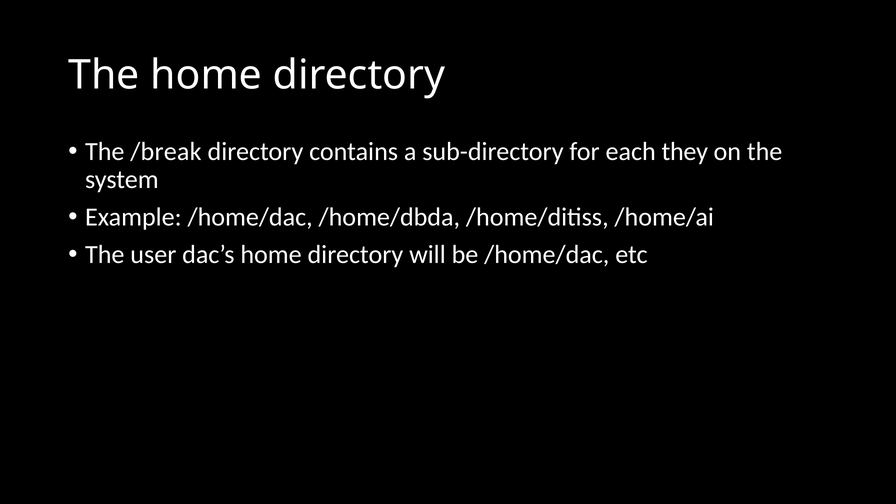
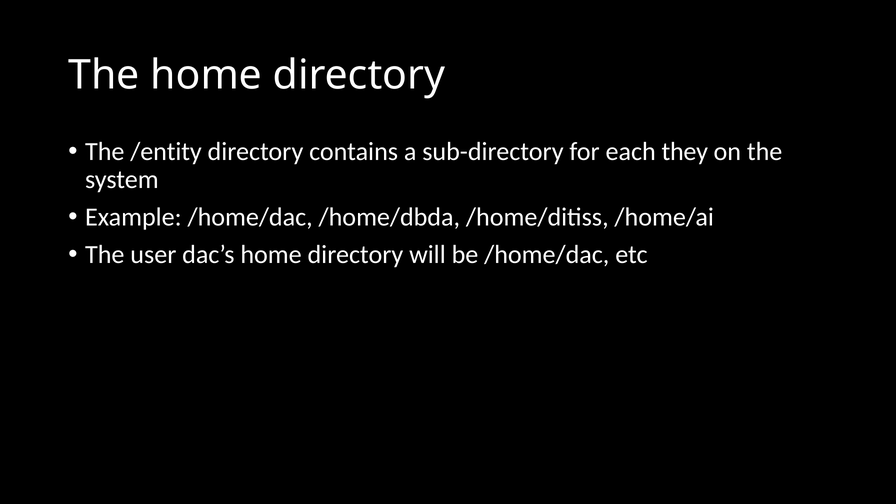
/break: /break -> /entity
